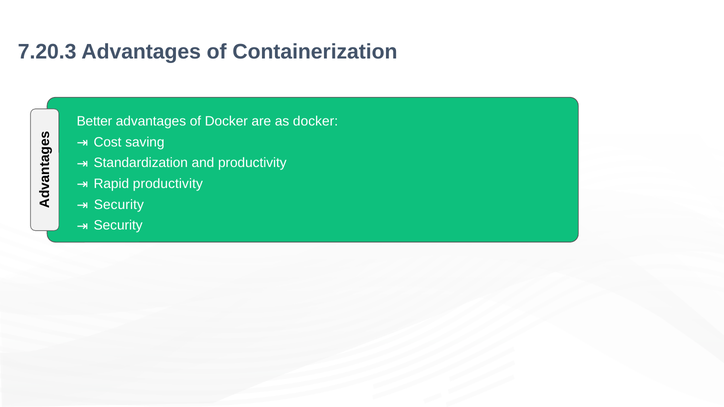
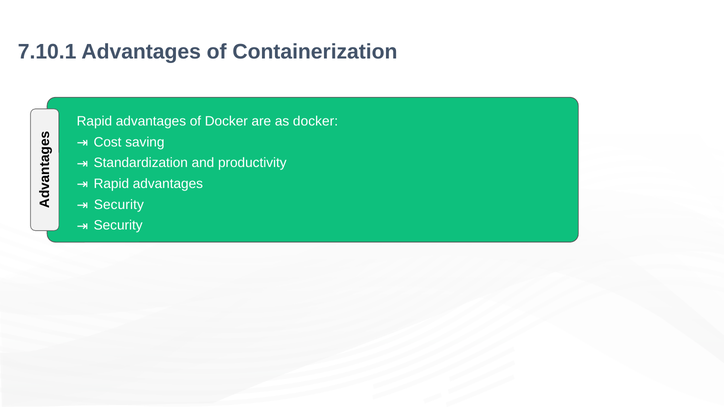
7.20.3: 7.20.3 -> 7.10.1
Better at (94, 121): Better -> Rapid
productivity at (168, 184): productivity -> advantages
